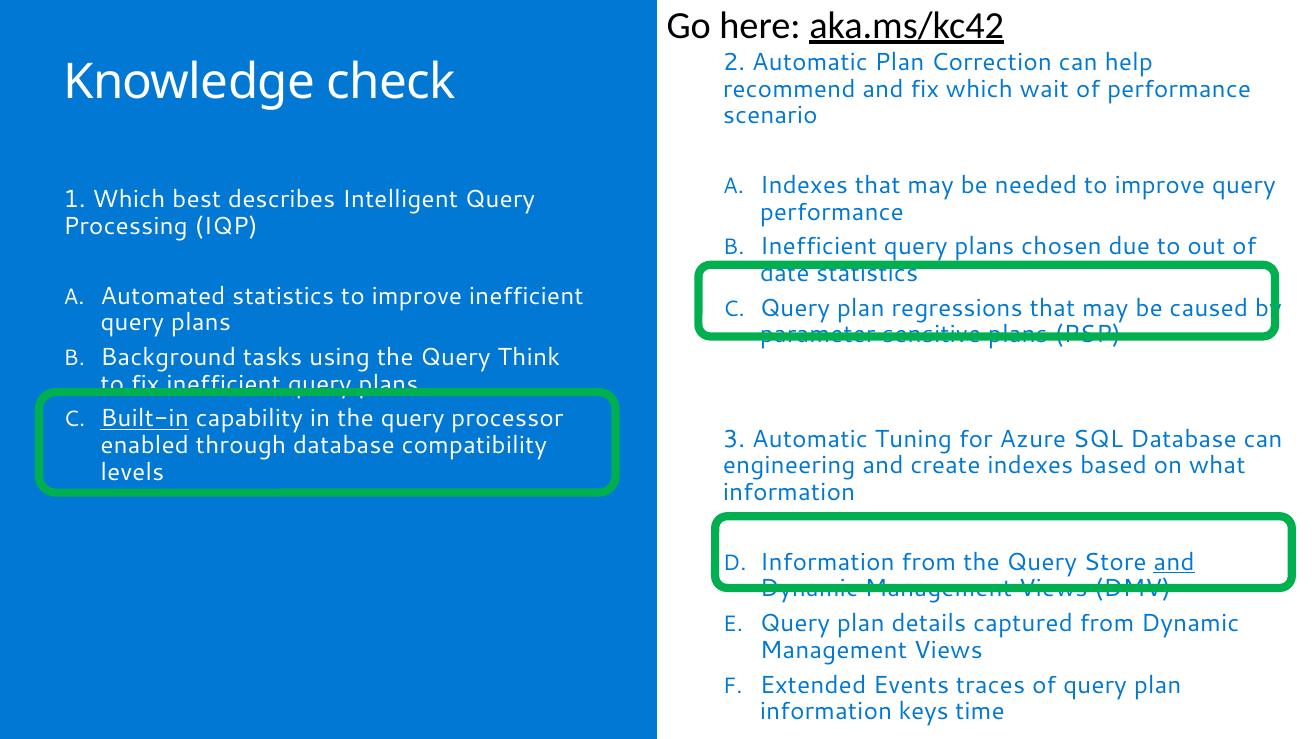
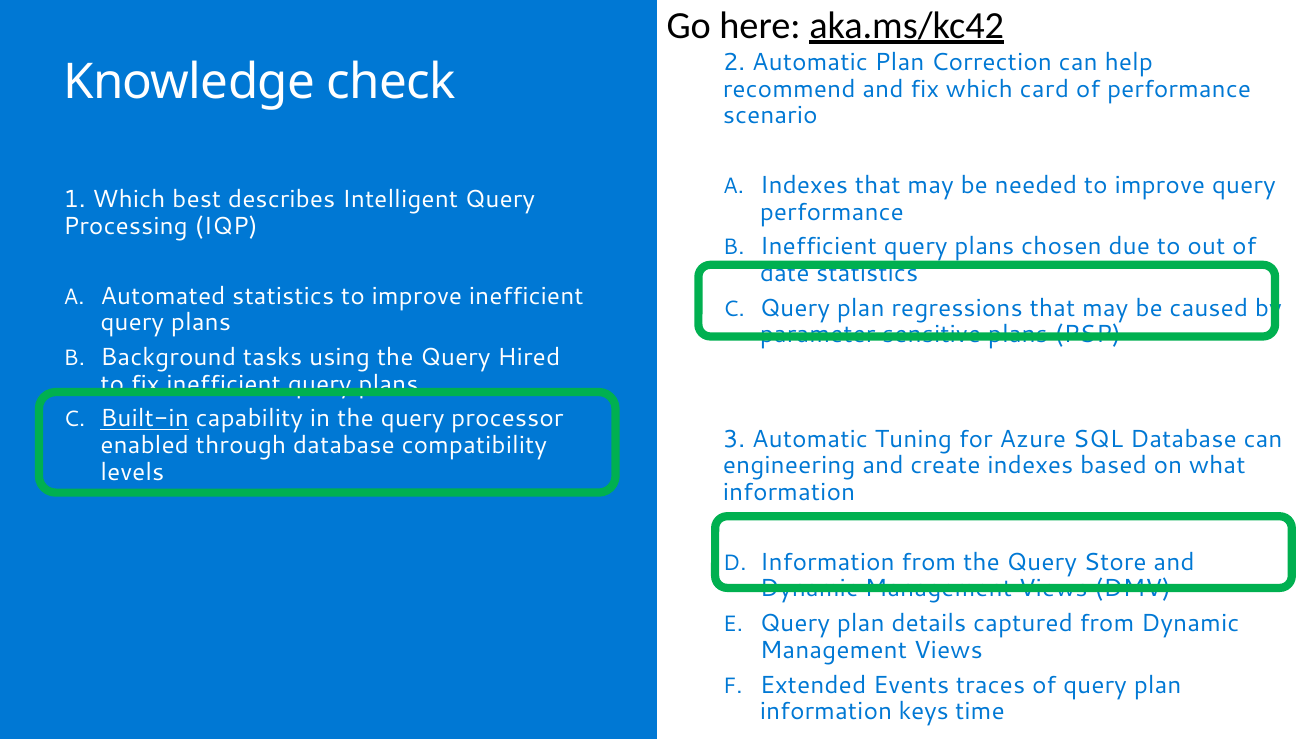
wait: wait -> card
Think: Think -> Hired
and at (1174, 562) underline: present -> none
